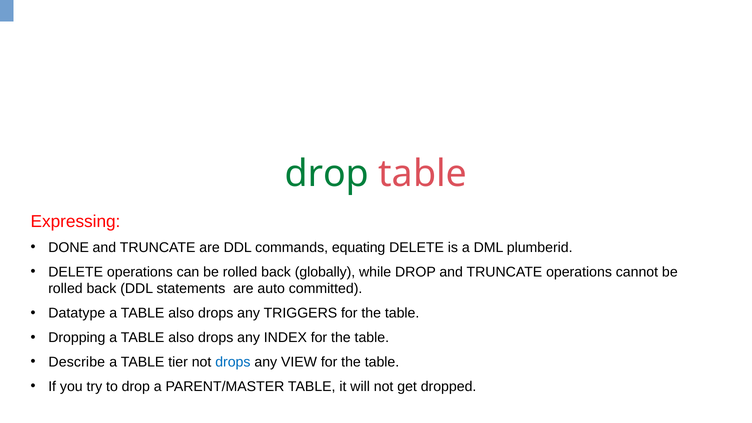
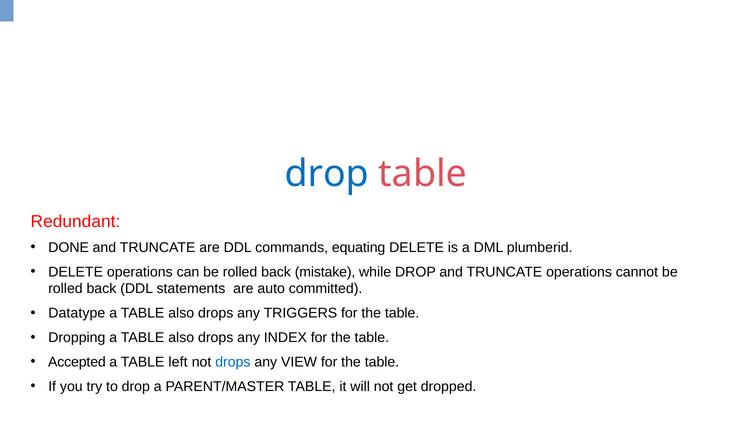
drop at (327, 174) colour: green -> blue
Expressing: Expressing -> Redundant
globally: globally -> mistake
Describe: Describe -> Accepted
tier: tier -> left
